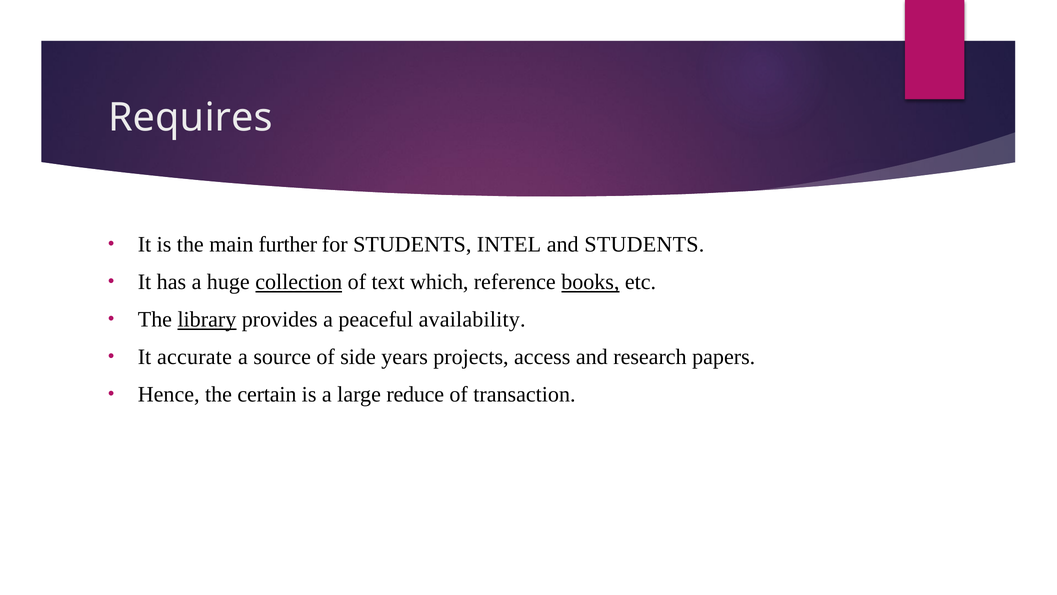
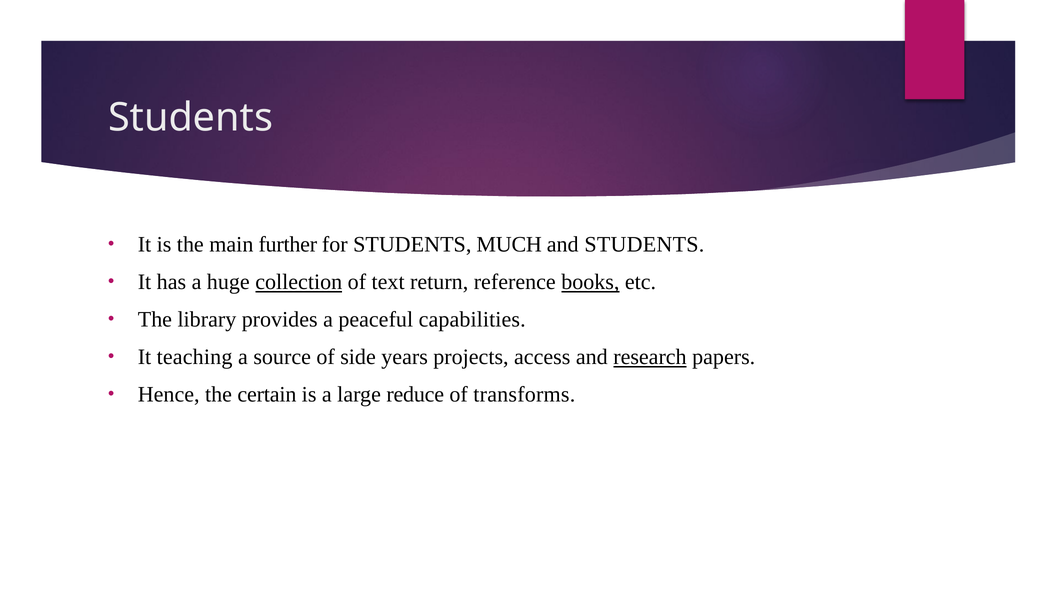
Requires at (190, 118): Requires -> Students
INTEL: INTEL -> MUCH
which: which -> return
library underline: present -> none
availability: availability -> capabilities
accurate: accurate -> teaching
research underline: none -> present
transaction: transaction -> transforms
